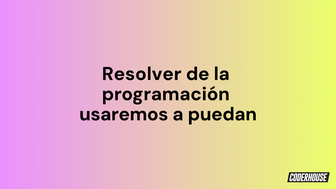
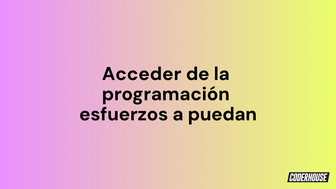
Resolver: Resolver -> Acceder
usaremos: usaremos -> esfuerzos
